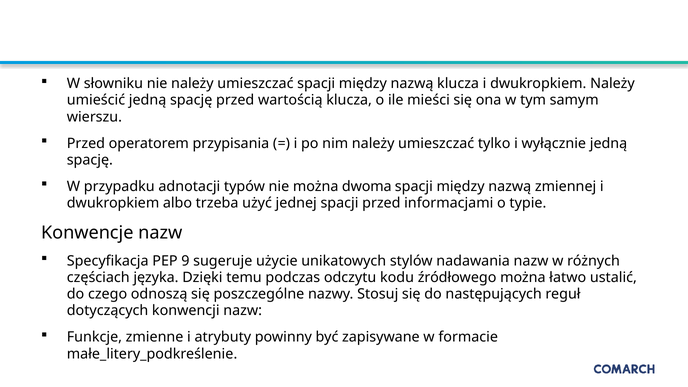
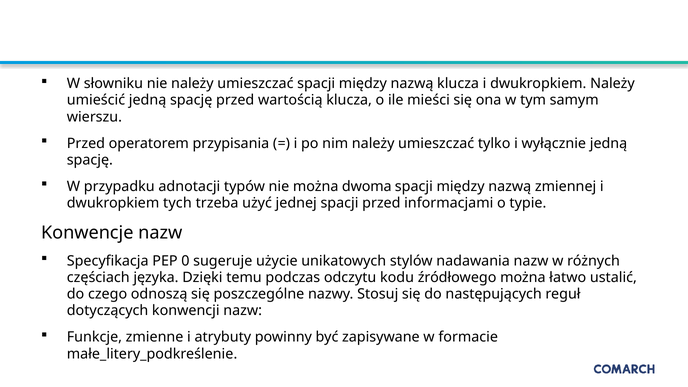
albo: albo -> tych
9: 9 -> 0
